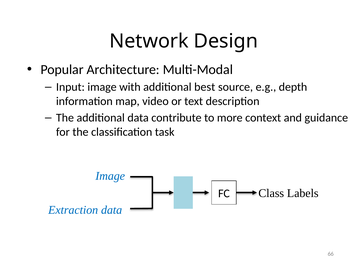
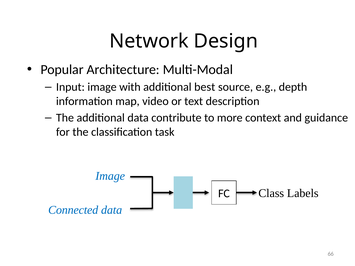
Extraction: Extraction -> Connected
